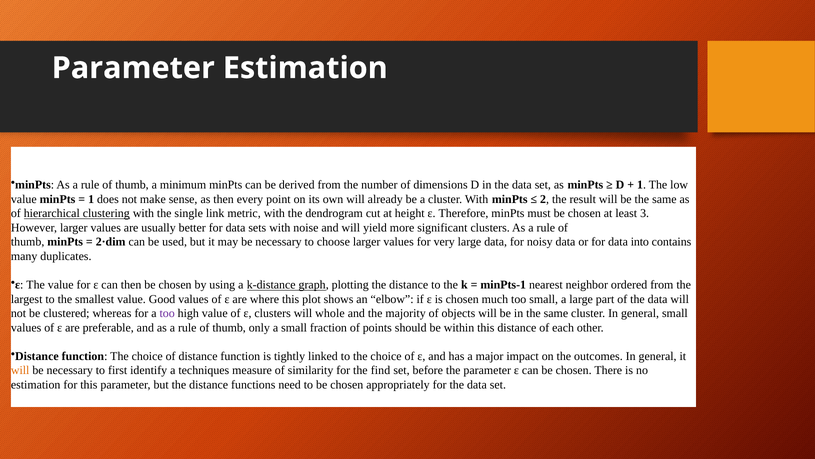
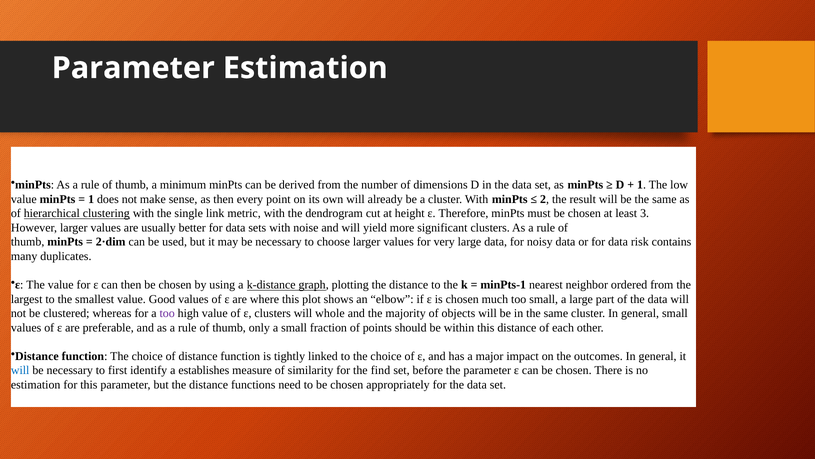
into: into -> risk
will at (20, 370) colour: orange -> blue
techniques: techniques -> establishes
